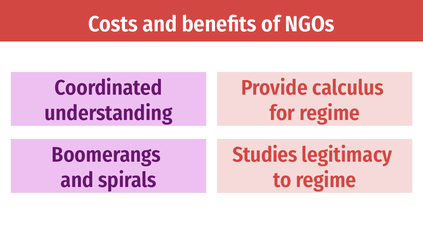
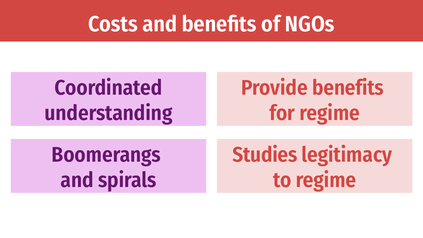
Provide calculus: calculus -> benefits
